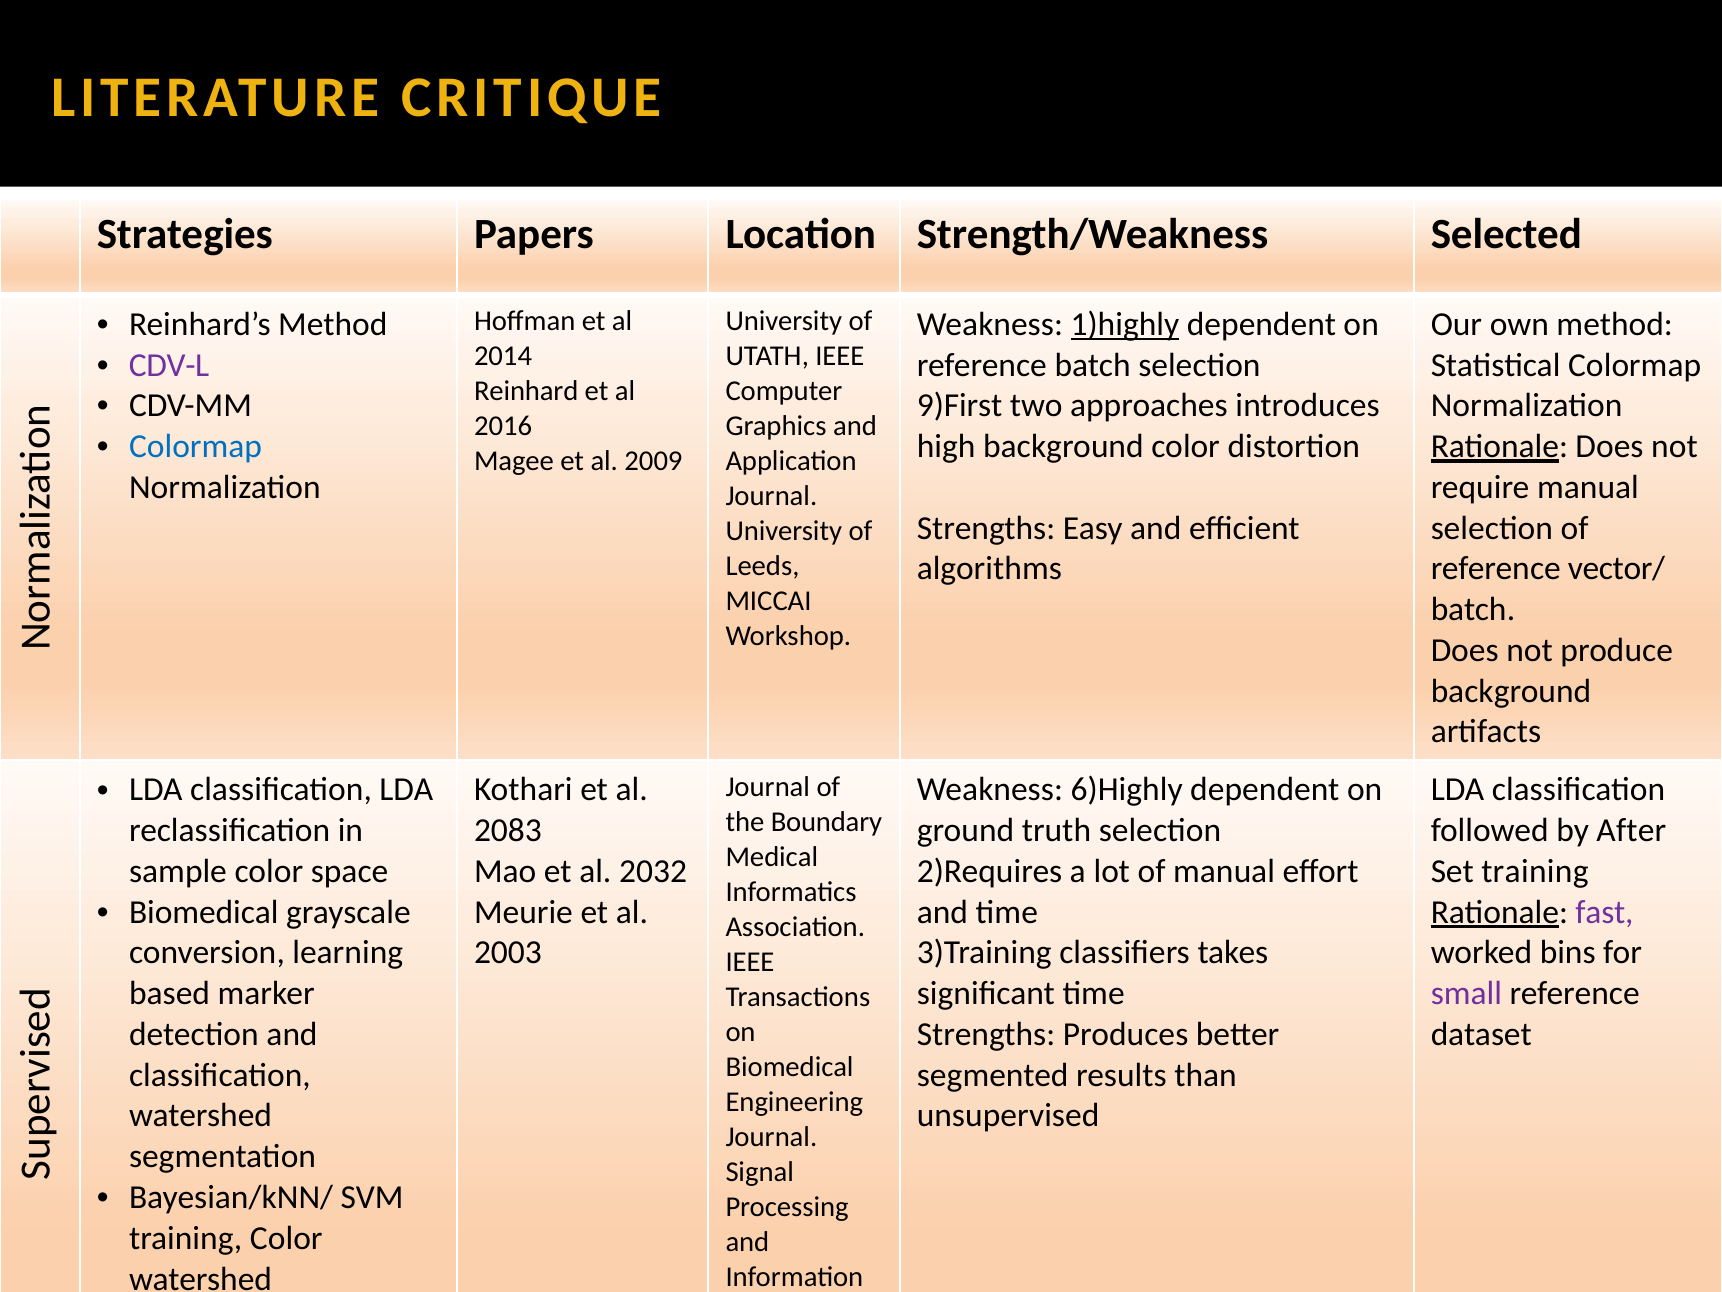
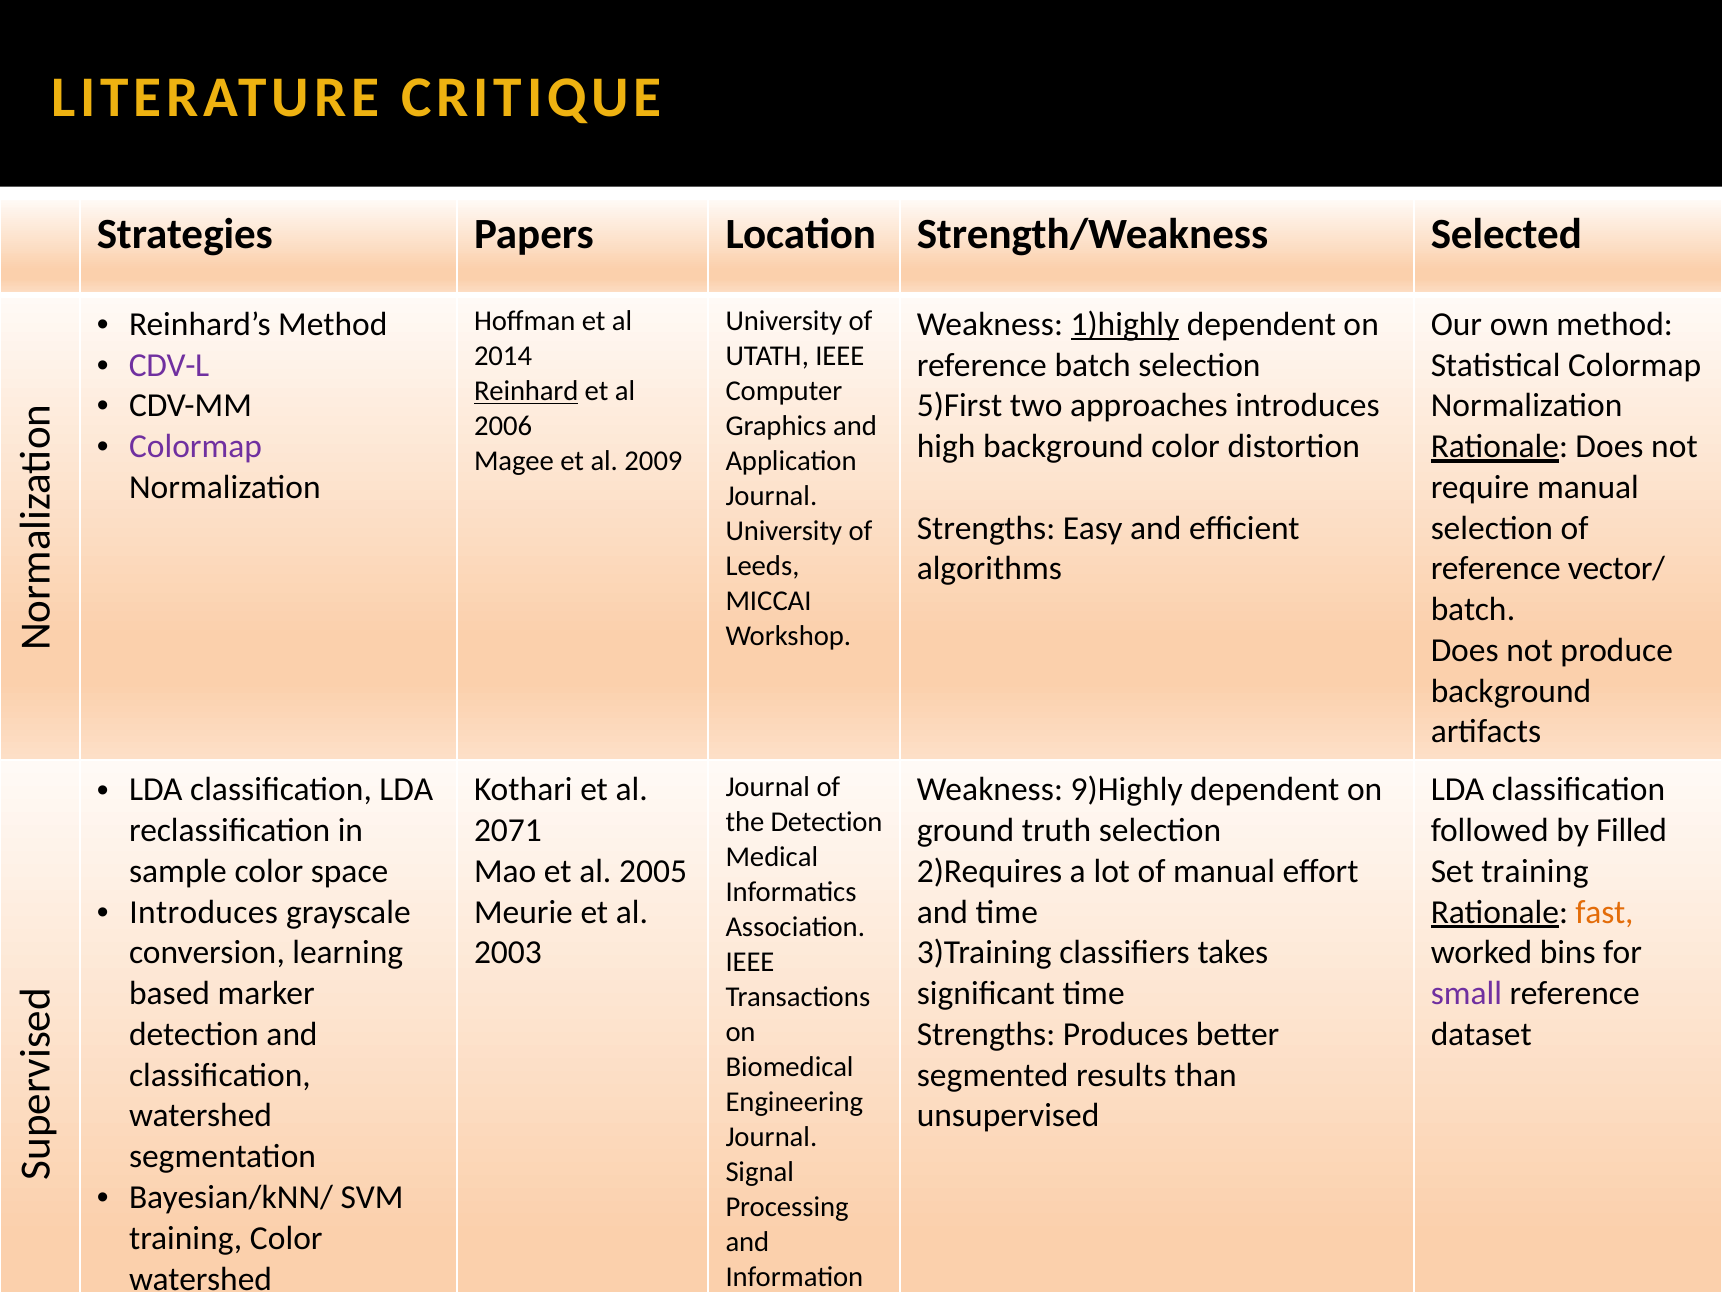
Reinhard underline: none -> present
9)First: 9)First -> 5)First
2016: 2016 -> 2006
Colormap at (196, 446) colour: blue -> purple
6)Highly: 6)Highly -> 9)Highly
the Boundary: Boundary -> Detection
2083: 2083 -> 2071
After: After -> Filled
2032: 2032 -> 2005
Biomedical at (204, 912): Biomedical -> Introduces
fast colour: purple -> orange
